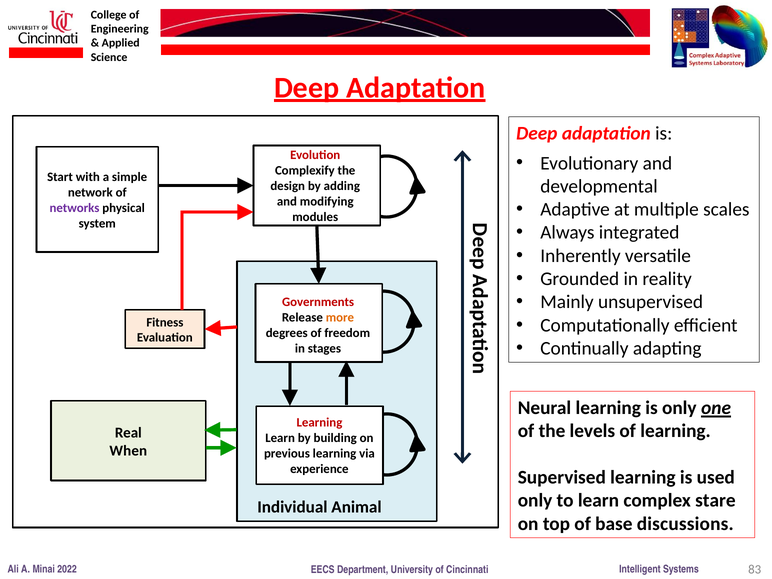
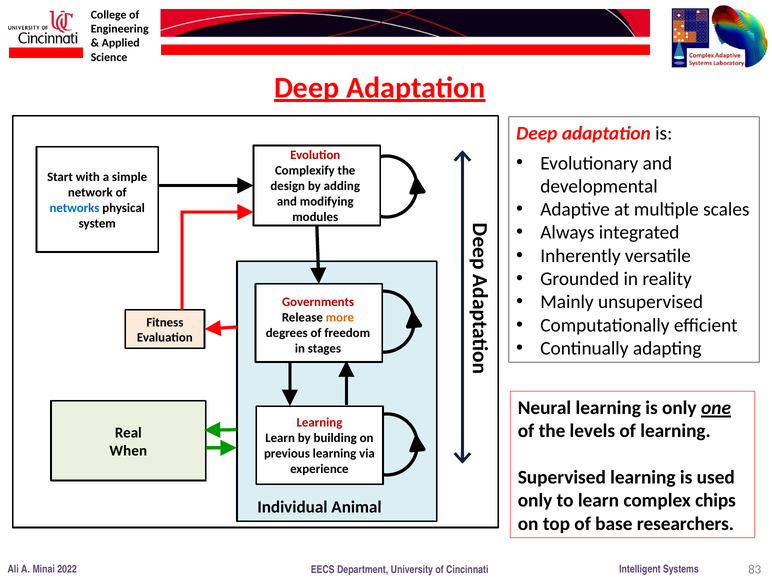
networks colour: purple -> blue
stare: stare -> chips
discussions: discussions -> researchers
